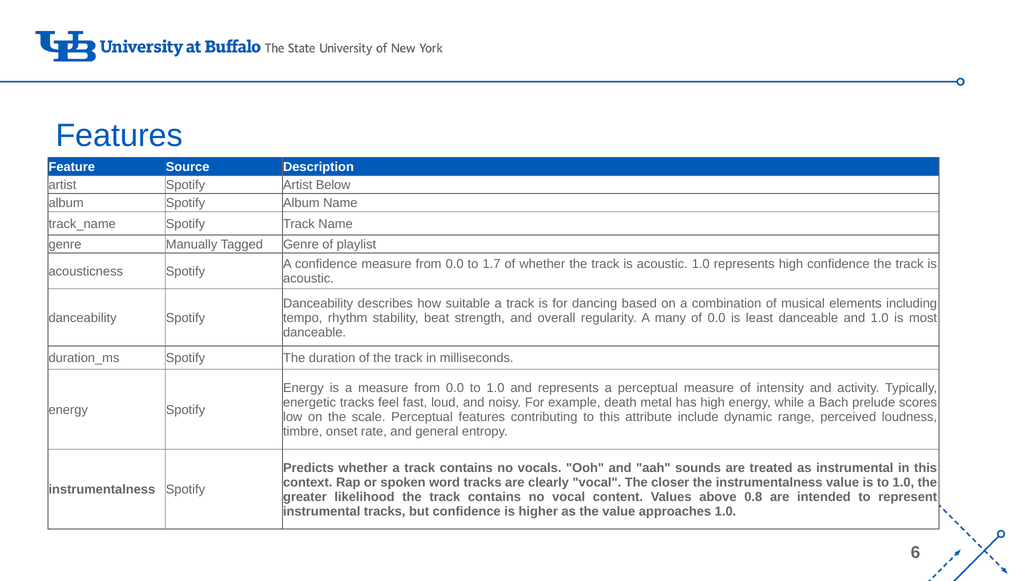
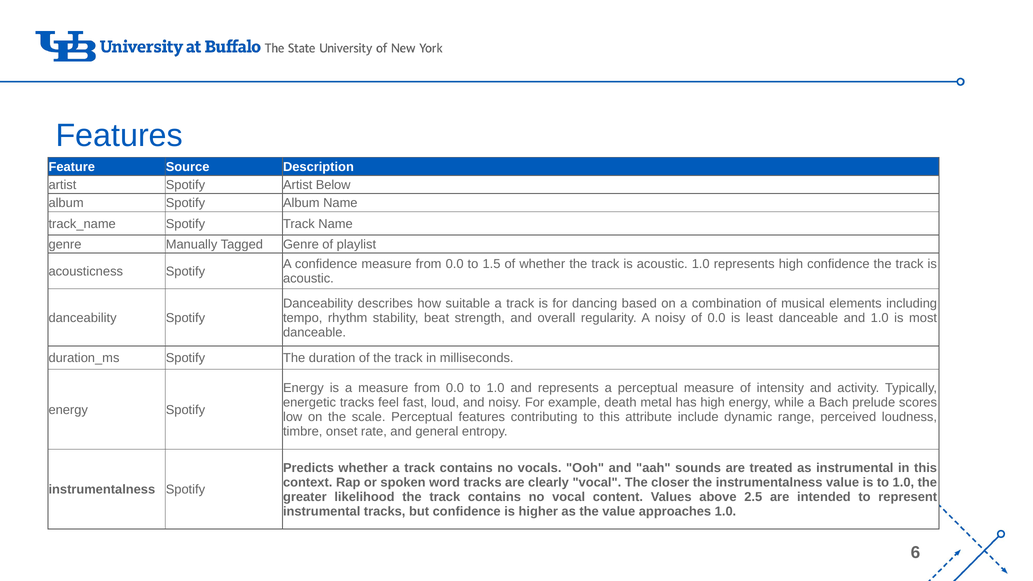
1.7: 1.7 -> 1.5
A many: many -> noisy
0.8: 0.8 -> 2.5
